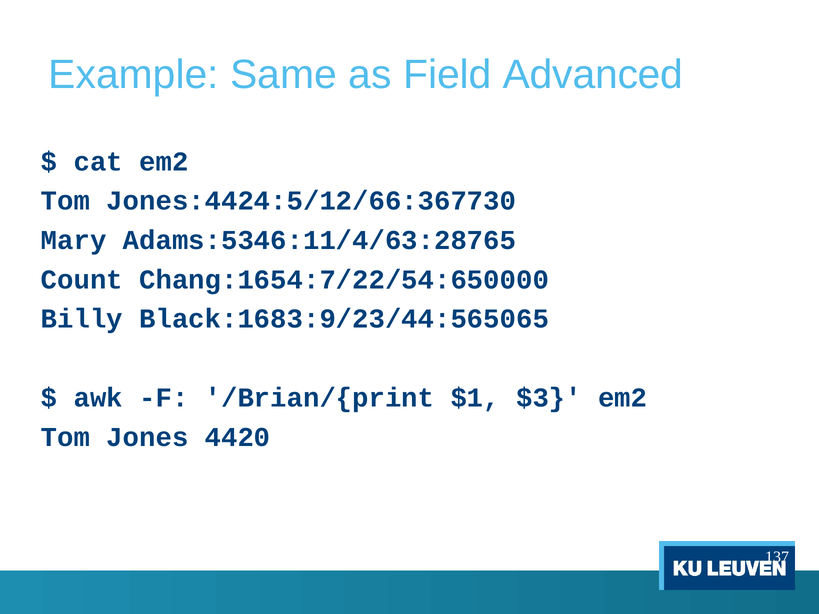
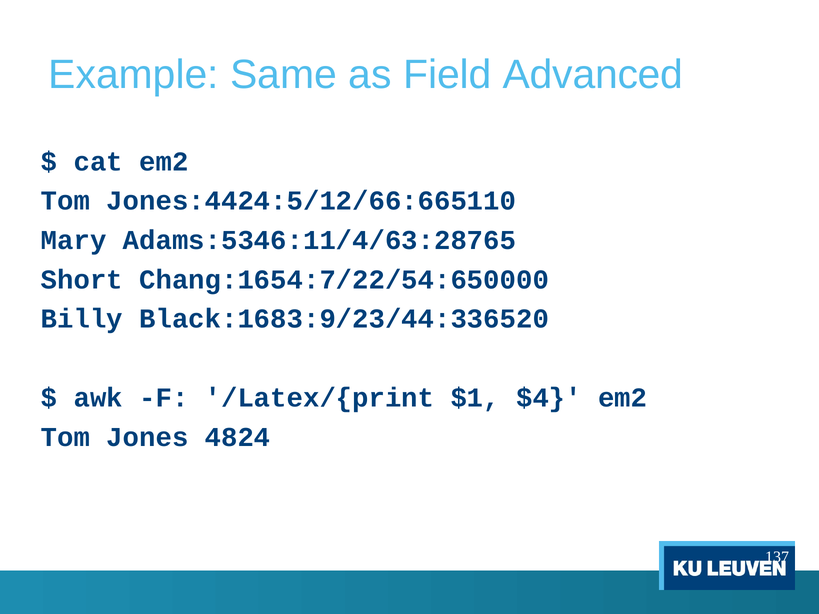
Jones:4424:5/12/66:367730: Jones:4424:5/12/66:367730 -> Jones:4424:5/12/66:665110
Count: Count -> Short
Black:1683:9/23/44:565065: Black:1683:9/23/44:565065 -> Black:1683:9/23/44:336520
/Brian/{print: /Brian/{print -> /Latex/{print
$3: $3 -> $4
4420: 4420 -> 4824
